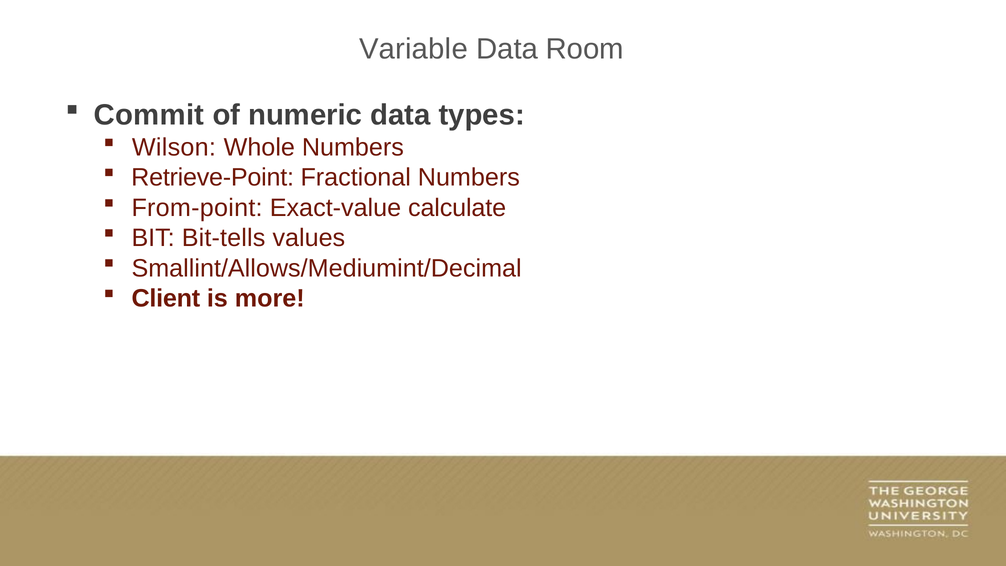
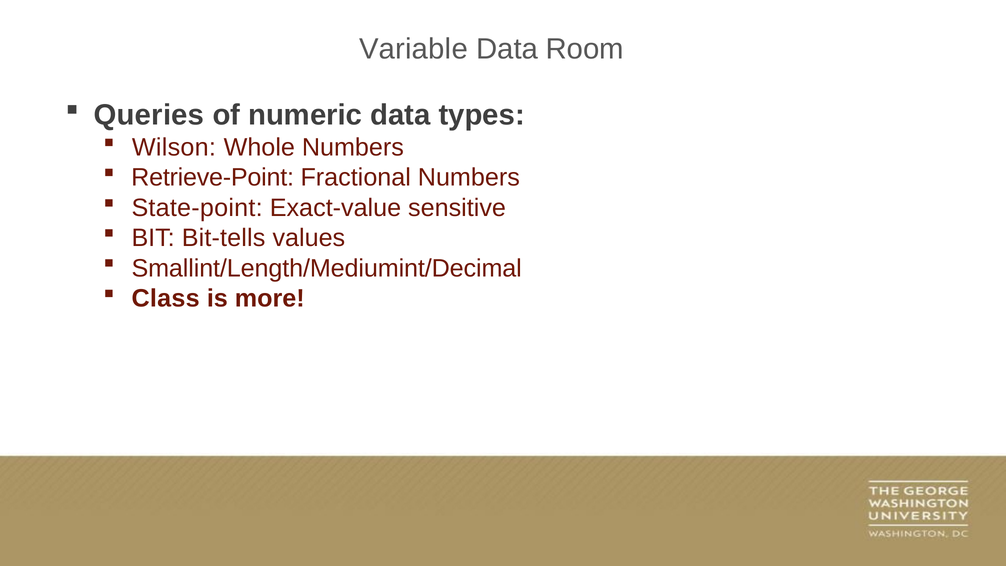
Commit: Commit -> Queries
From-point: From-point -> State-point
calculate: calculate -> sensitive
Smallint/Allows/Mediumint/Decimal: Smallint/Allows/Mediumint/Decimal -> Smallint/Length/Mediumint/Decimal
Client: Client -> Class
